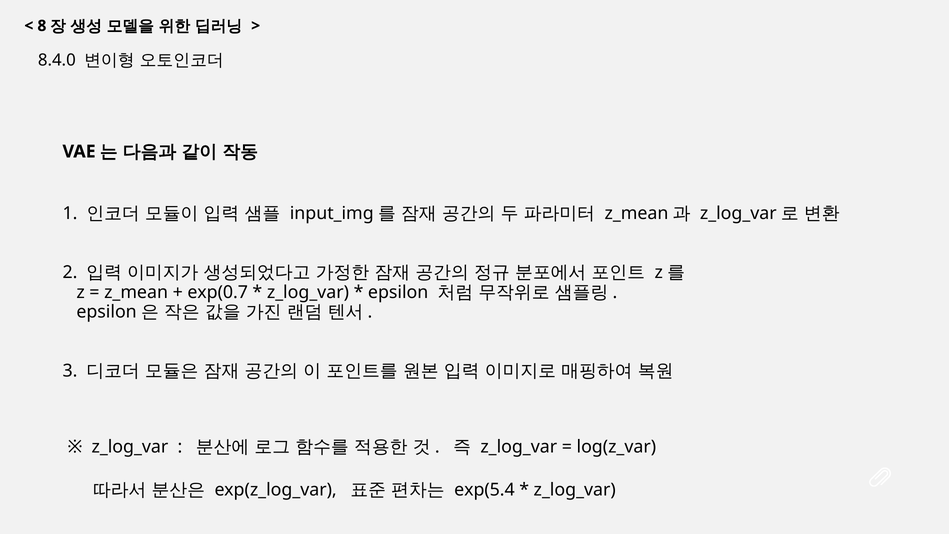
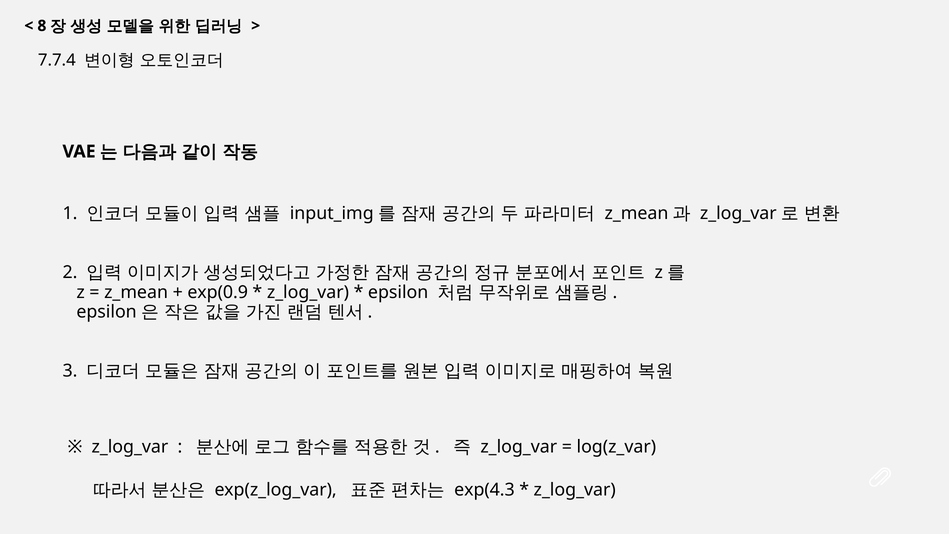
8.4.0: 8.4.0 -> 7.7.4
exp(0.7: exp(0.7 -> exp(0.9
exp(5.4: exp(5.4 -> exp(4.3
